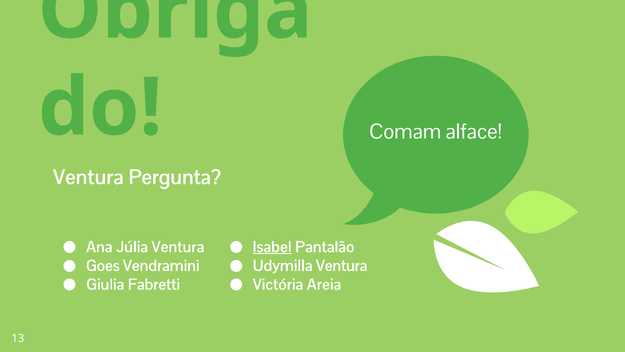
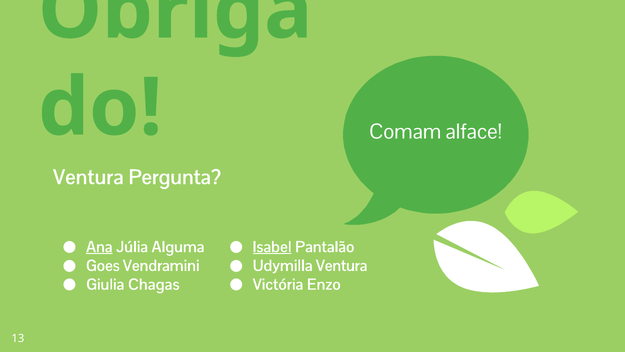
Ana underline: none -> present
Júlia Ventura: Ventura -> Alguma
Fabretti: Fabretti -> Chagas
Areia: Areia -> Enzo
